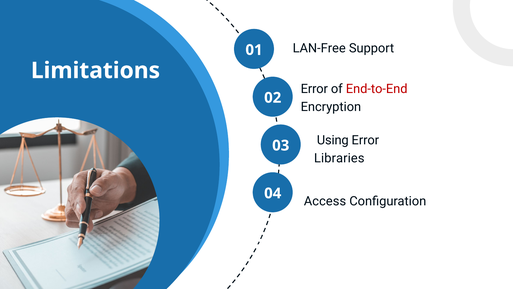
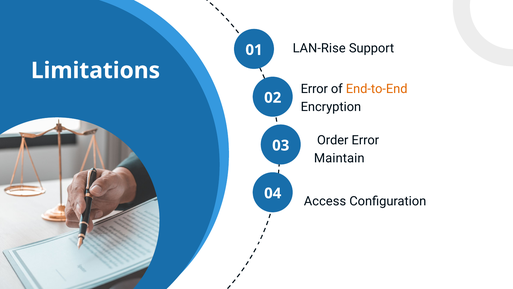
LAN-Free: LAN-Free -> LAN-Rise
End-to-End colour: red -> orange
Using: Using -> Order
Libraries: Libraries -> Maintain
